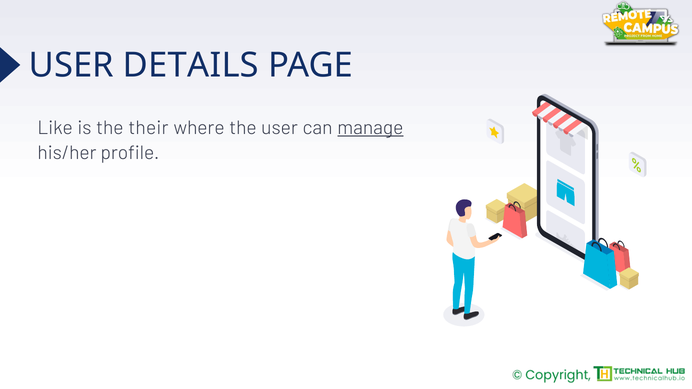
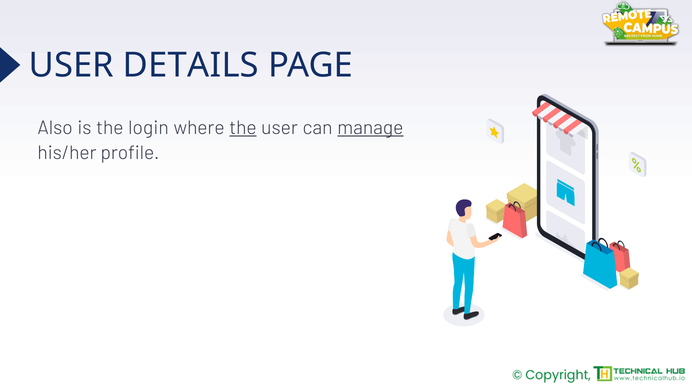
Like: Like -> Also
their: their -> login
the at (243, 128) underline: none -> present
